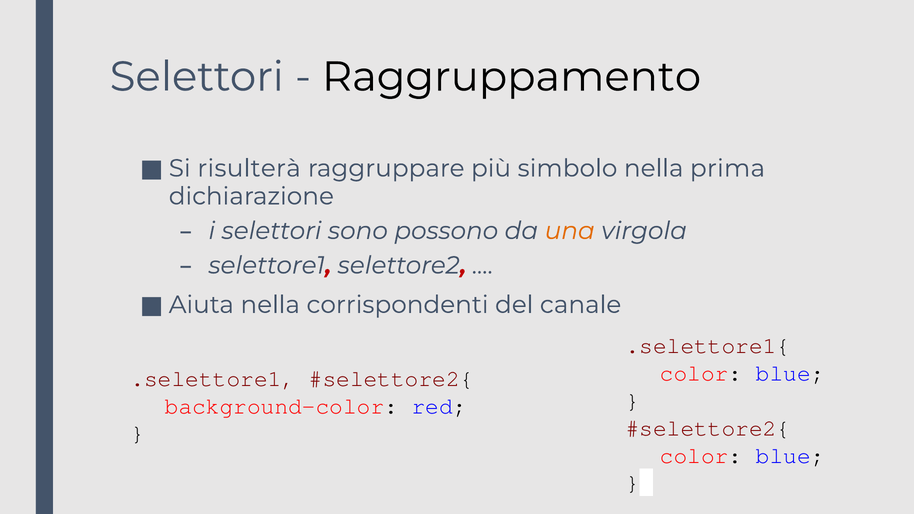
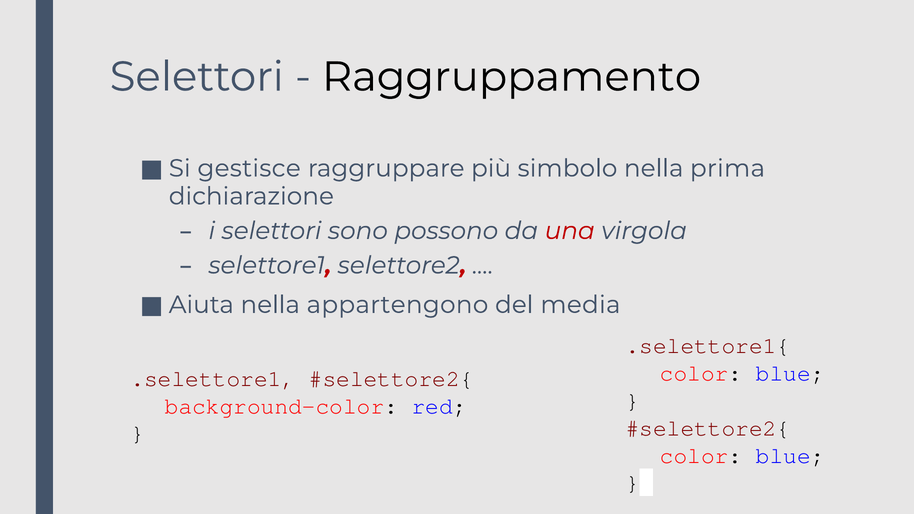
risulterà: risulterà -> gestisce
una colour: orange -> red
corrispondenti: corrispondenti -> appartengono
canale: canale -> media
